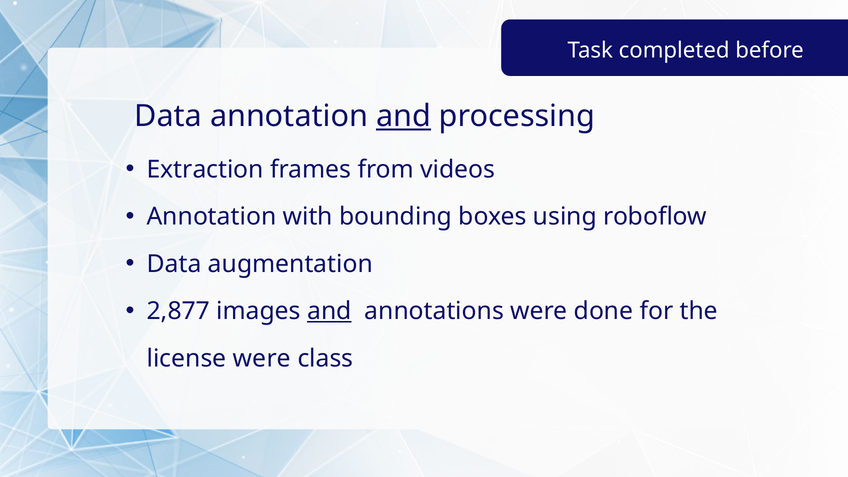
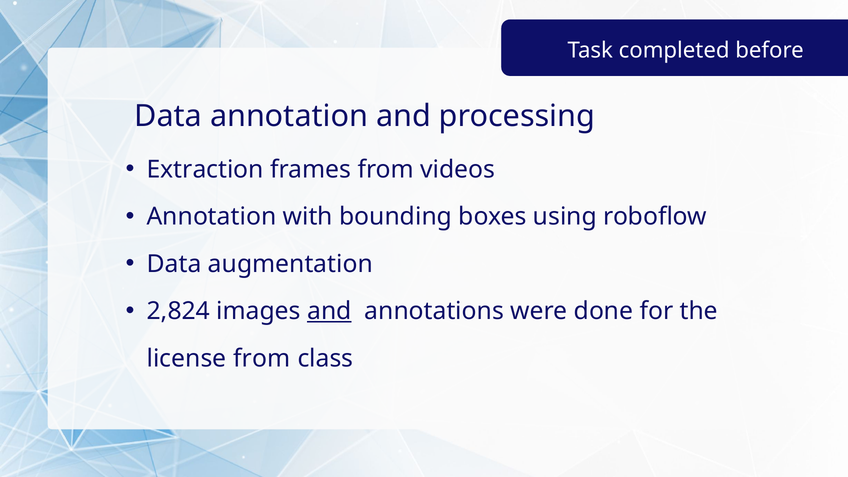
and at (403, 116) underline: present -> none
2,877: 2,877 -> 2,824
license were: were -> from
